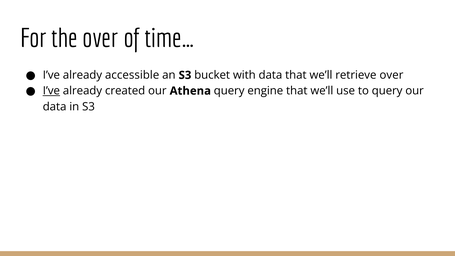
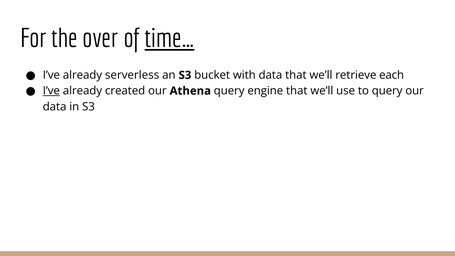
time… underline: none -> present
accessible: accessible -> serverless
retrieve over: over -> each
